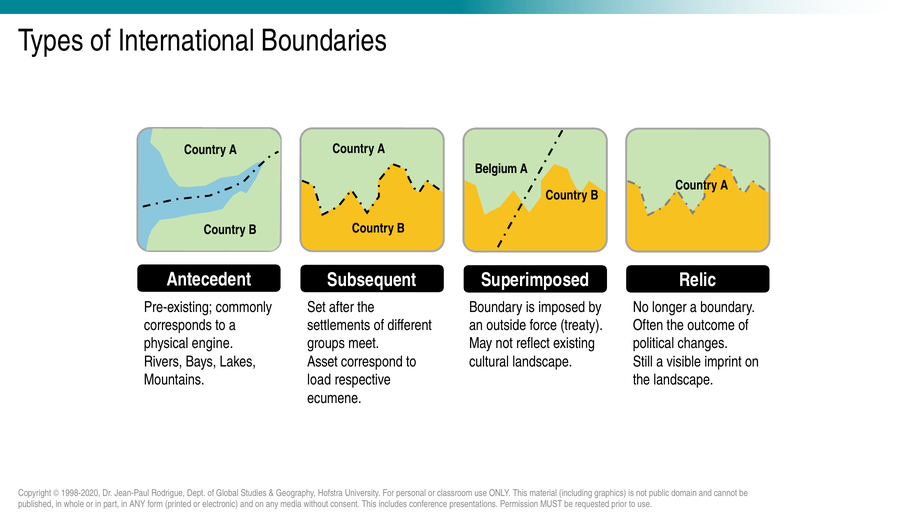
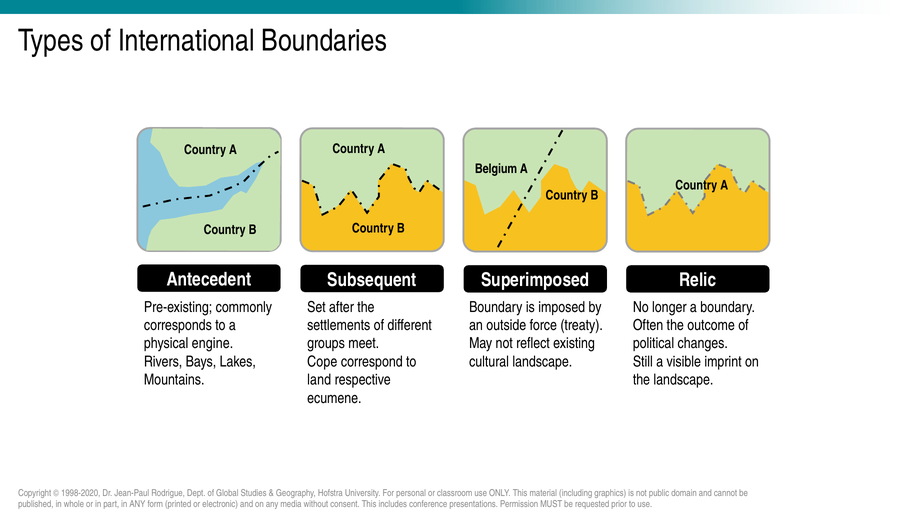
Asset: Asset -> Cope
load: load -> land
